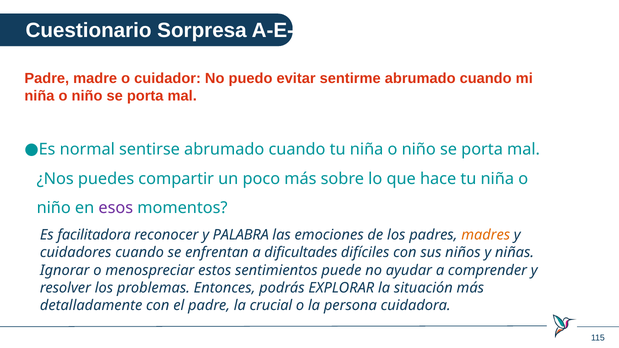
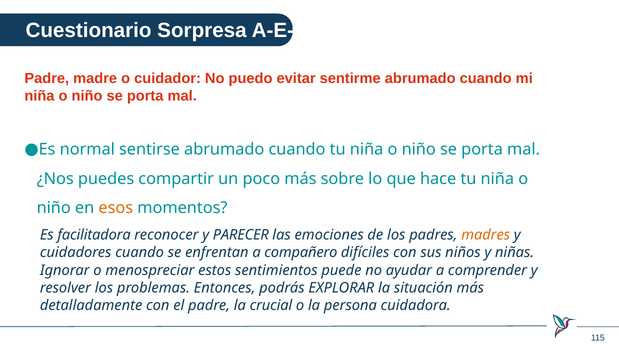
esos colour: purple -> orange
PALABRA: PALABRA -> PARECER
dificultades: dificultades -> compañero
